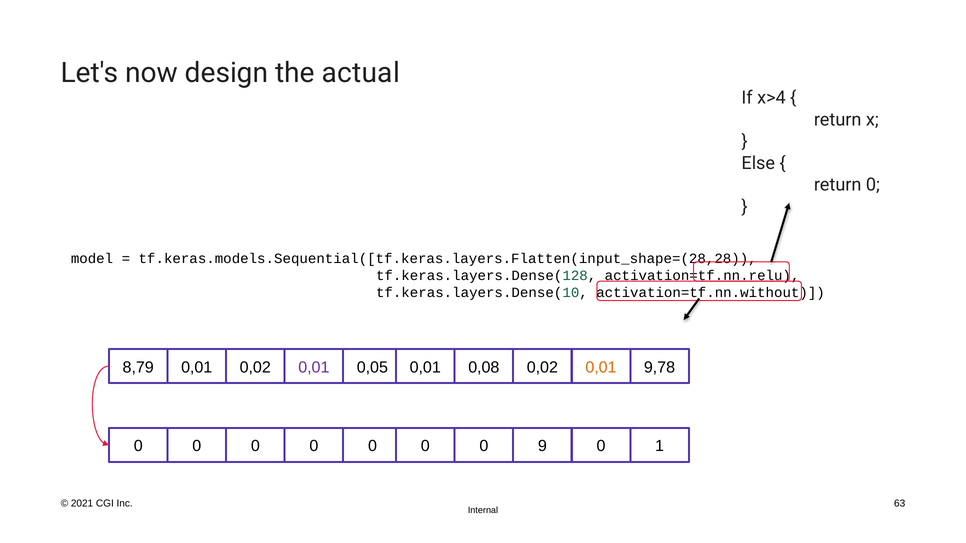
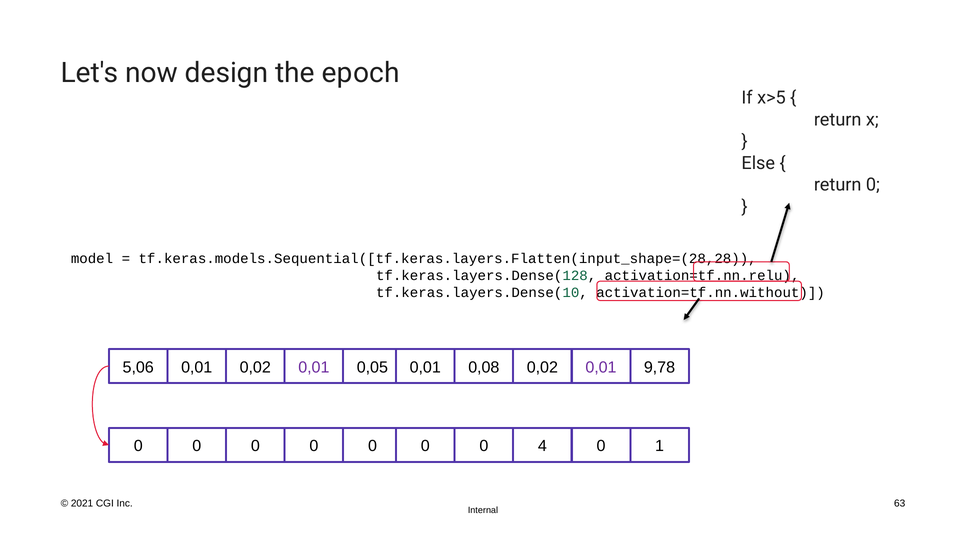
actual: actual -> epoch
x>4: x>4 -> x>5
8,79: 8,79 -> 5,06
0,01 at (601, 367) colour: orange -> purple
9: 9 -> 4
